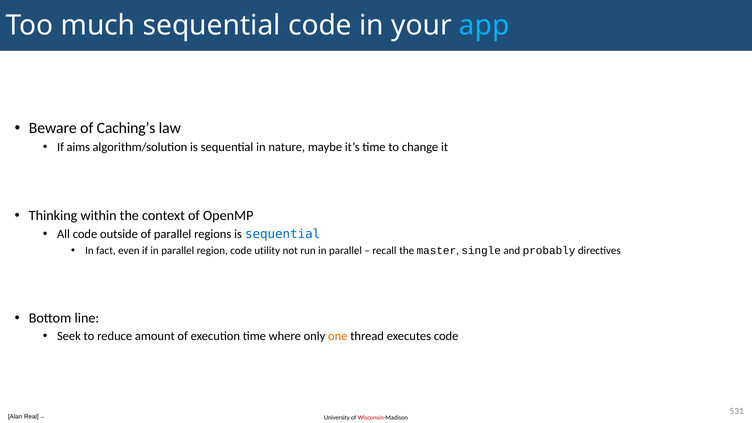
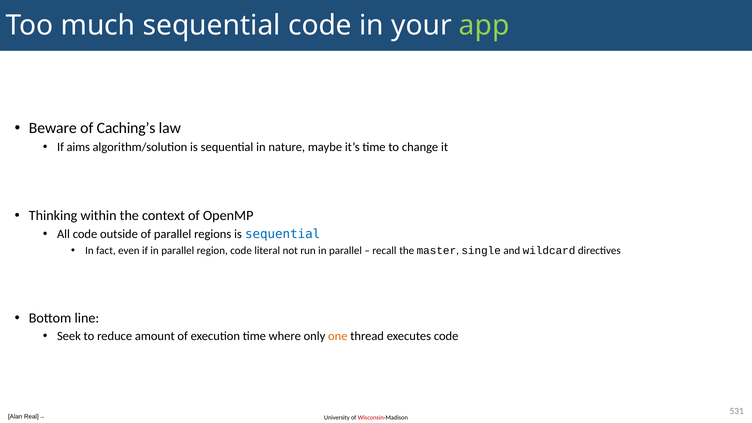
app colour: light blue -> light green
utility: utility -> literal
probably: probably -> wildcard
